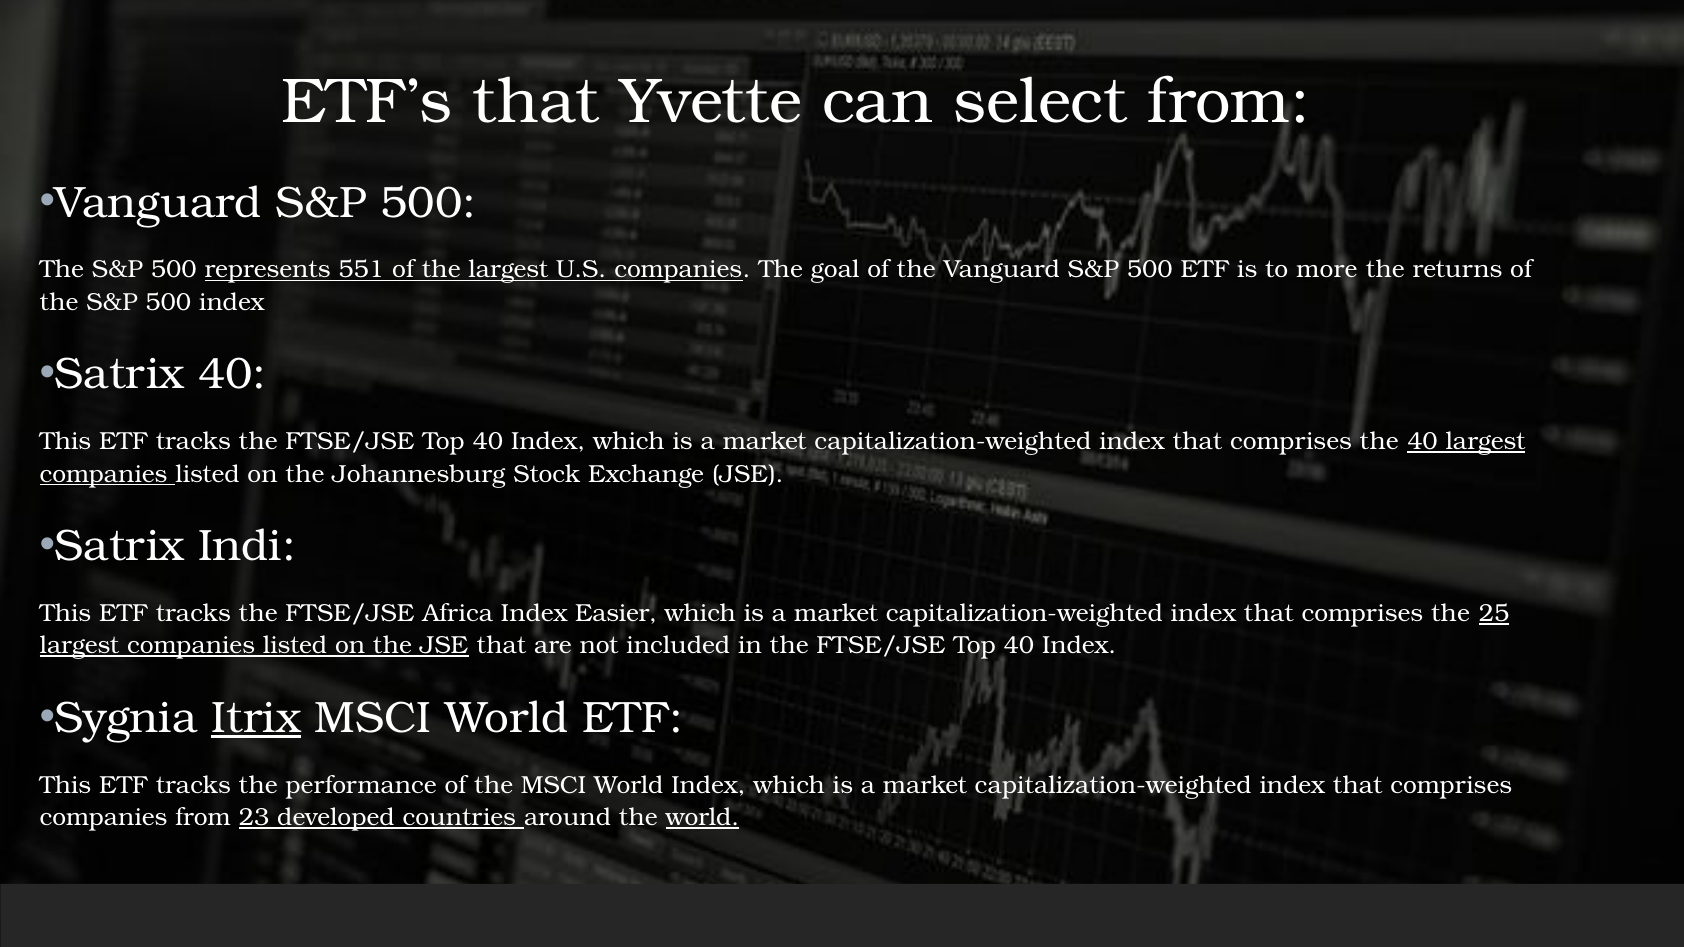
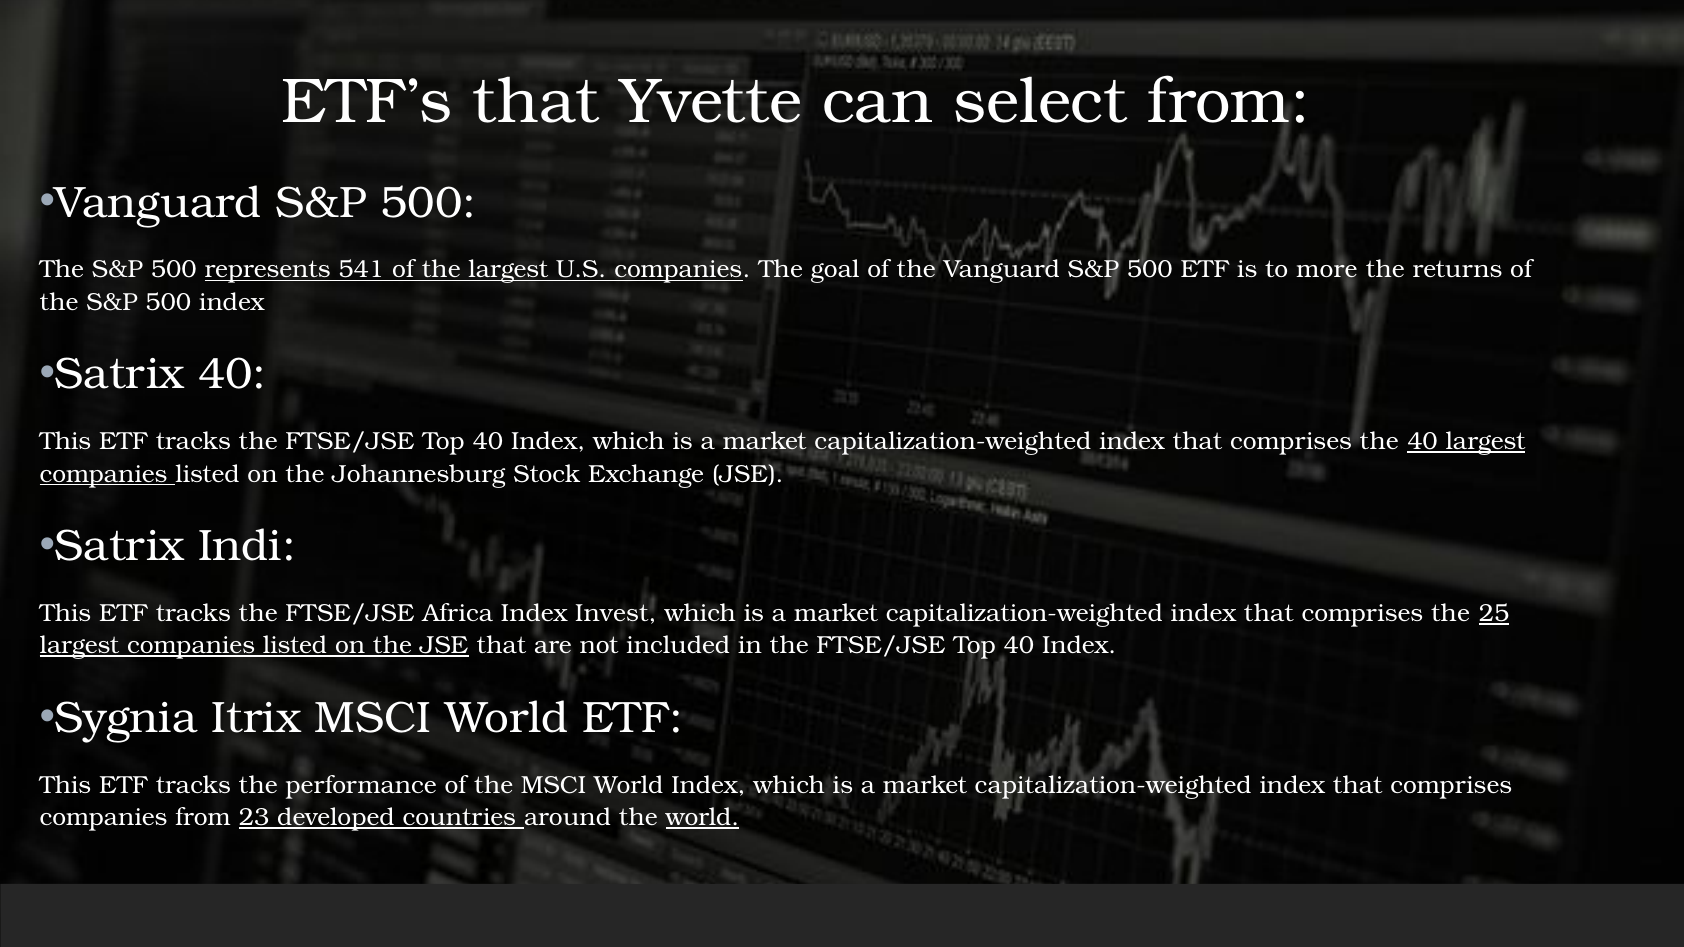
551: 551 -> 541
Easier: Easier -> Invest
Itrix underline: present -> none
